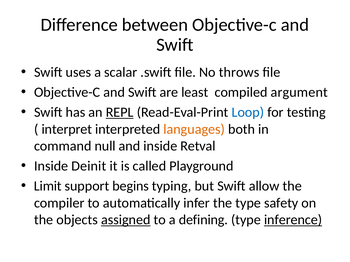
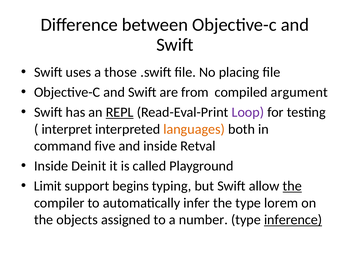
scalar: scalar -> those
throws: throws -> placing
least: least -> from
Loop colour: blue -> purple
null: null -> five
the at (292, 186) underline: none -> present
safety: safety -> lorem
assigned underline: present -> none
defining: defining -> number
